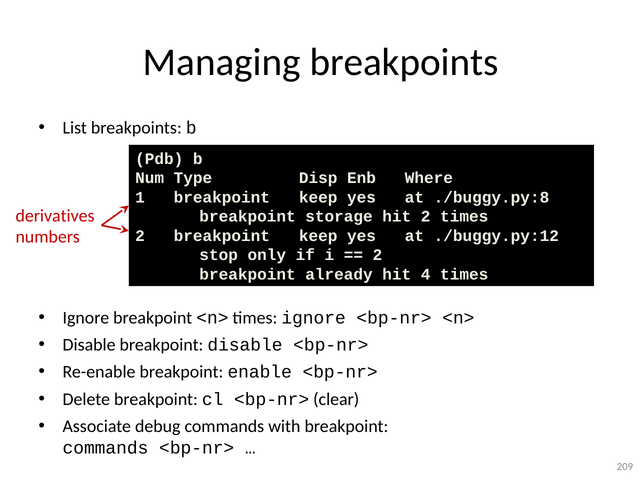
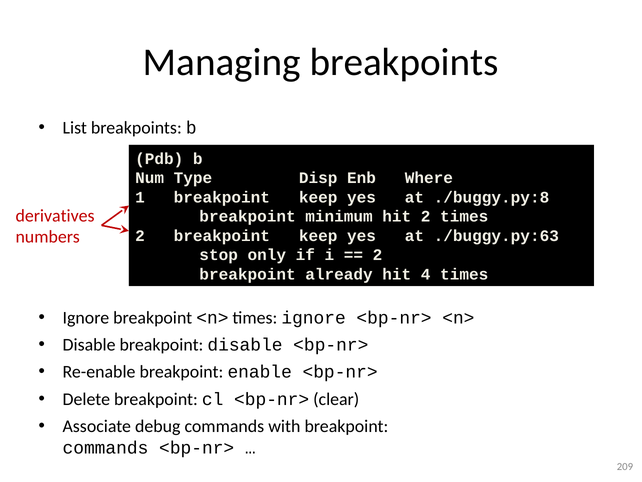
storage: storage -> minimum
./buggy.py:12: ./buggy.py:12 -> ./buggy.py:63
